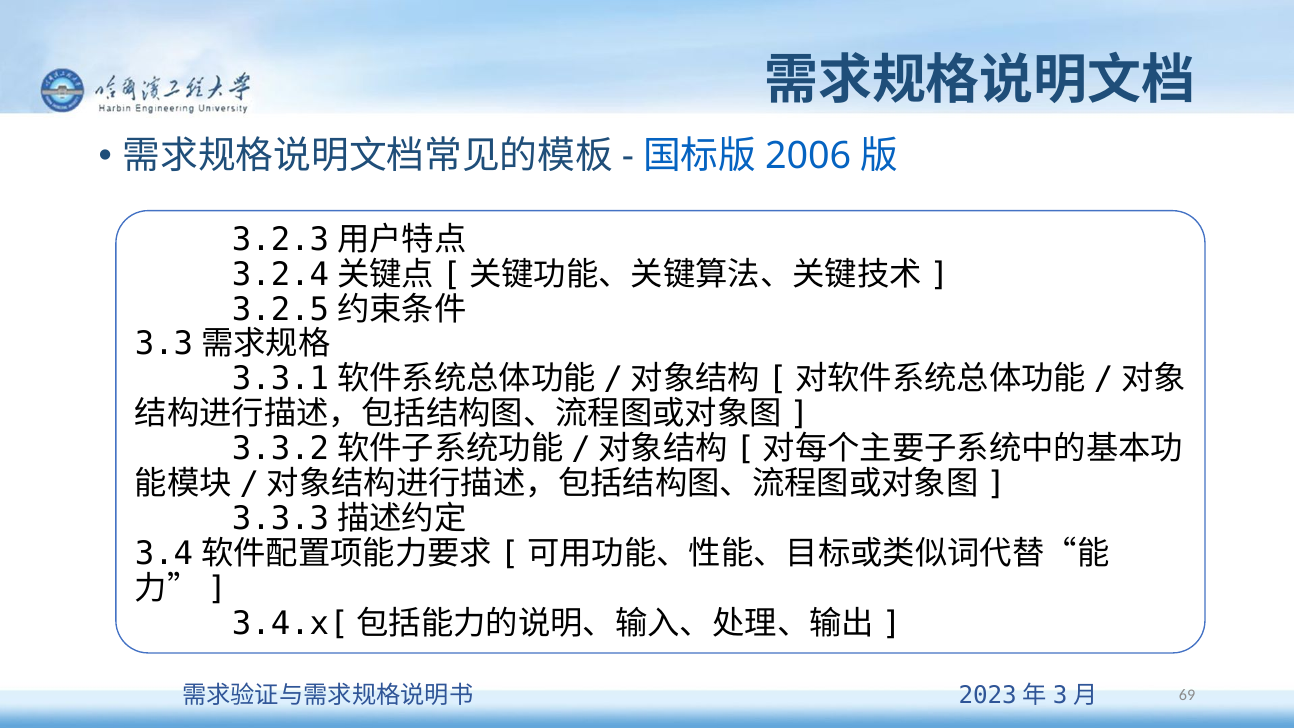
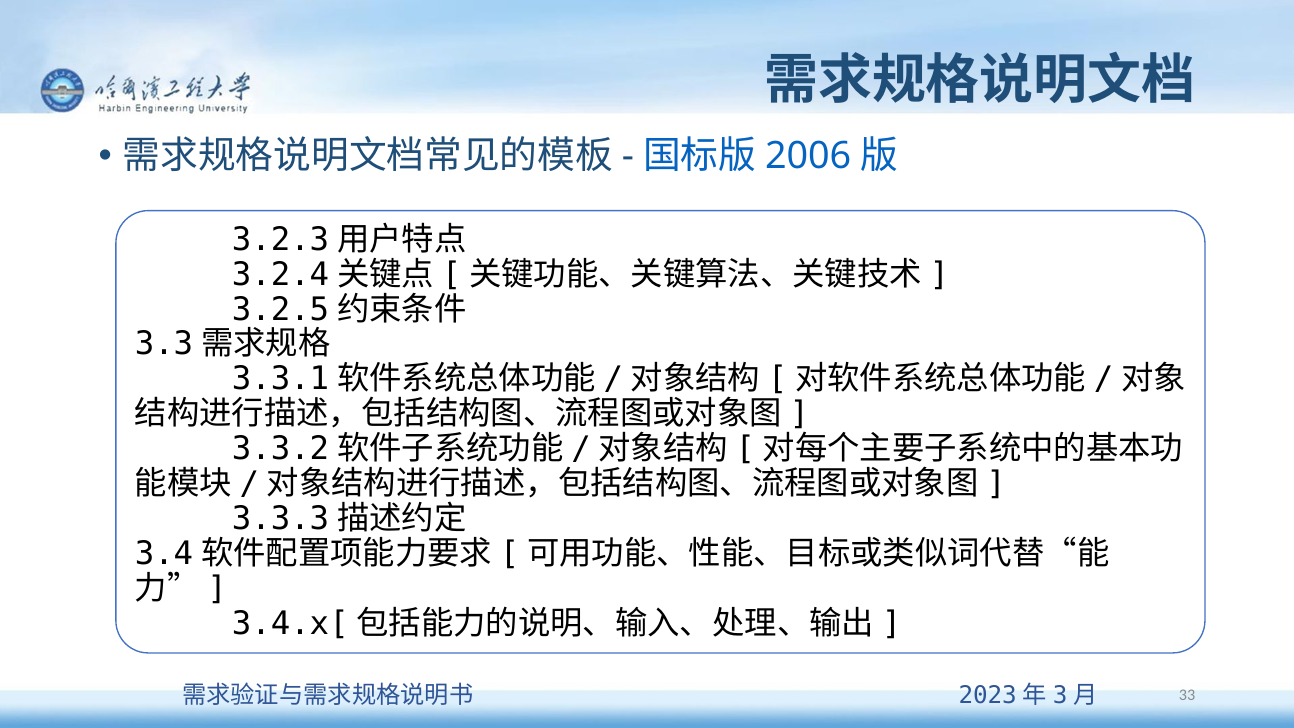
69: 69 -> 33
